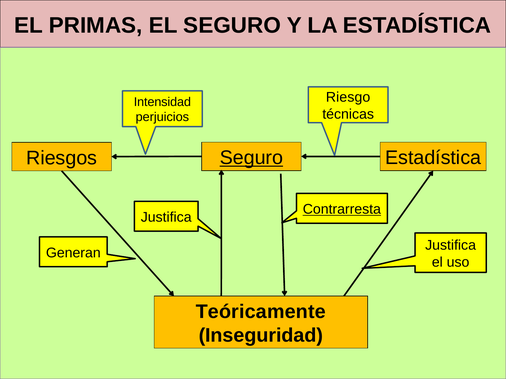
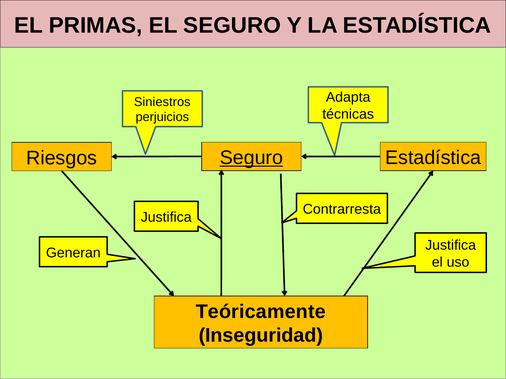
Riesgo: Riesgo -> Adapta
Intensidad: Intensidad -> Siniestros
Contrarresta underline: present -> none
